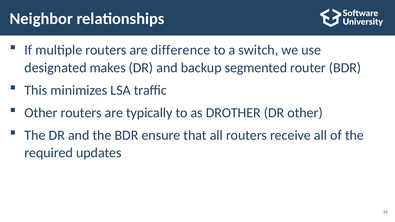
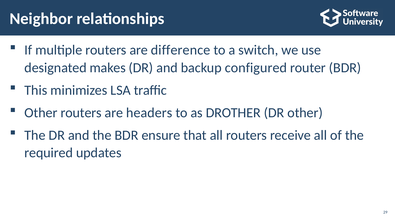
segmented: segmented -> configured
typically: typically -> headers
